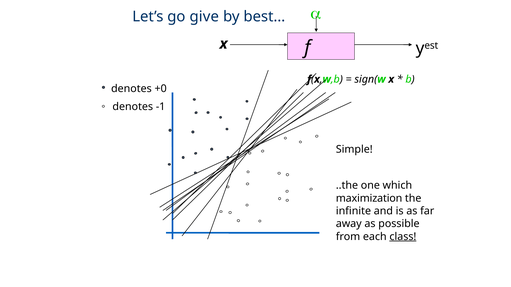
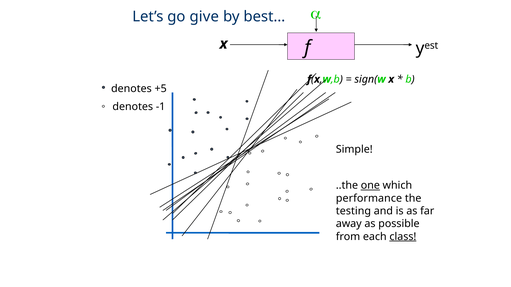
+0: +0 -> +5
one underline: none -> present
maximization: maximization -> performance
infinite: infinite -> testing
